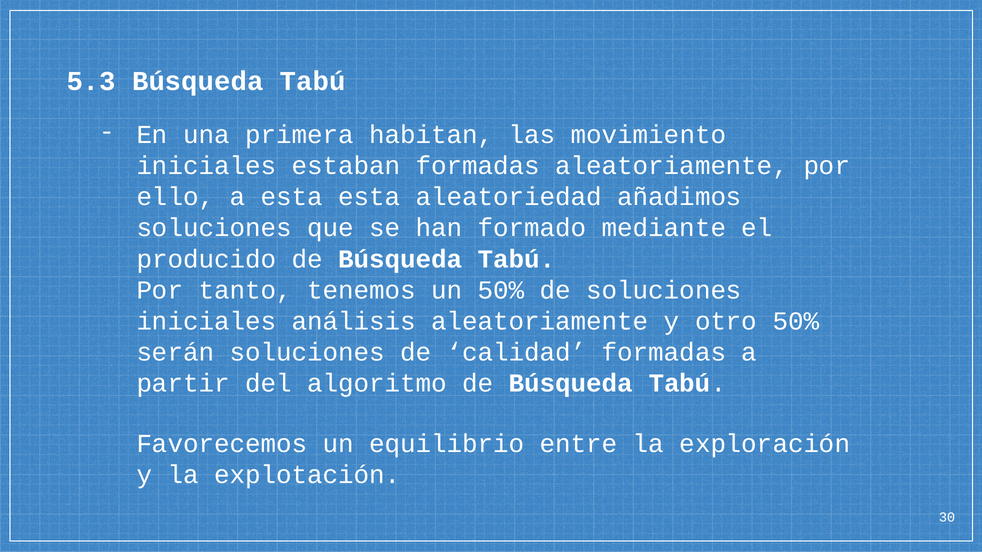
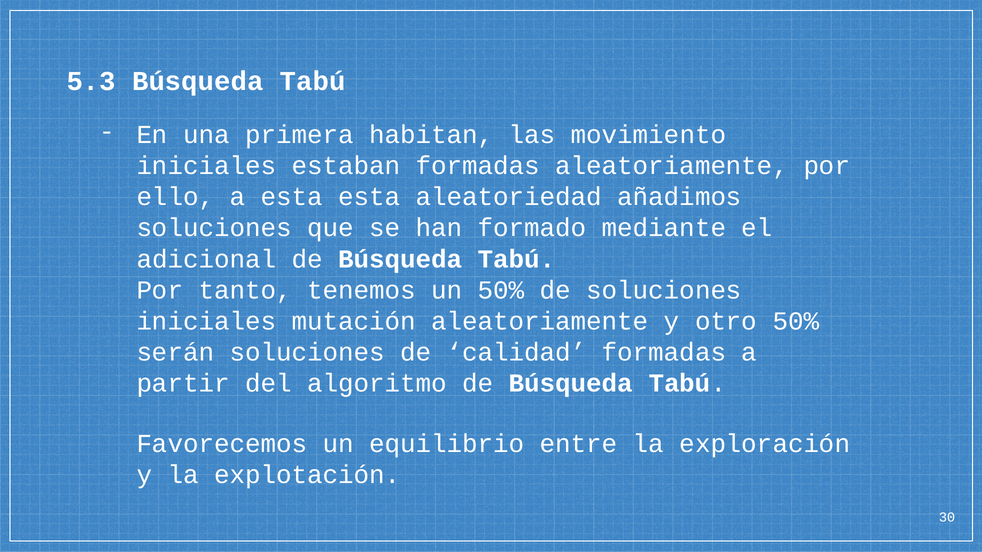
producido: producido -> adicional
análisis: análisis -> mutación
